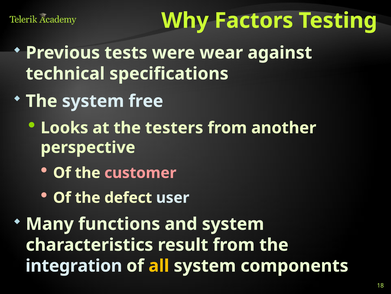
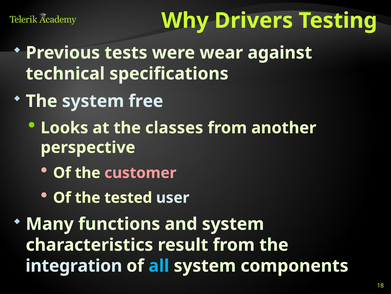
Factors: Factors -> Drivers
testers: testers -> classes
defect: defect -> tested
all colour: yellow -> light blue
